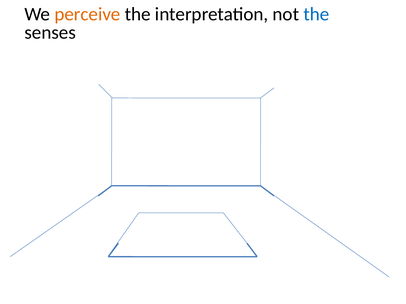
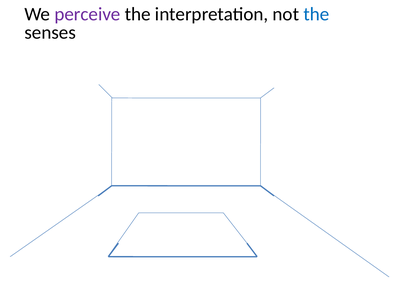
perceive colour: orange -> purple
